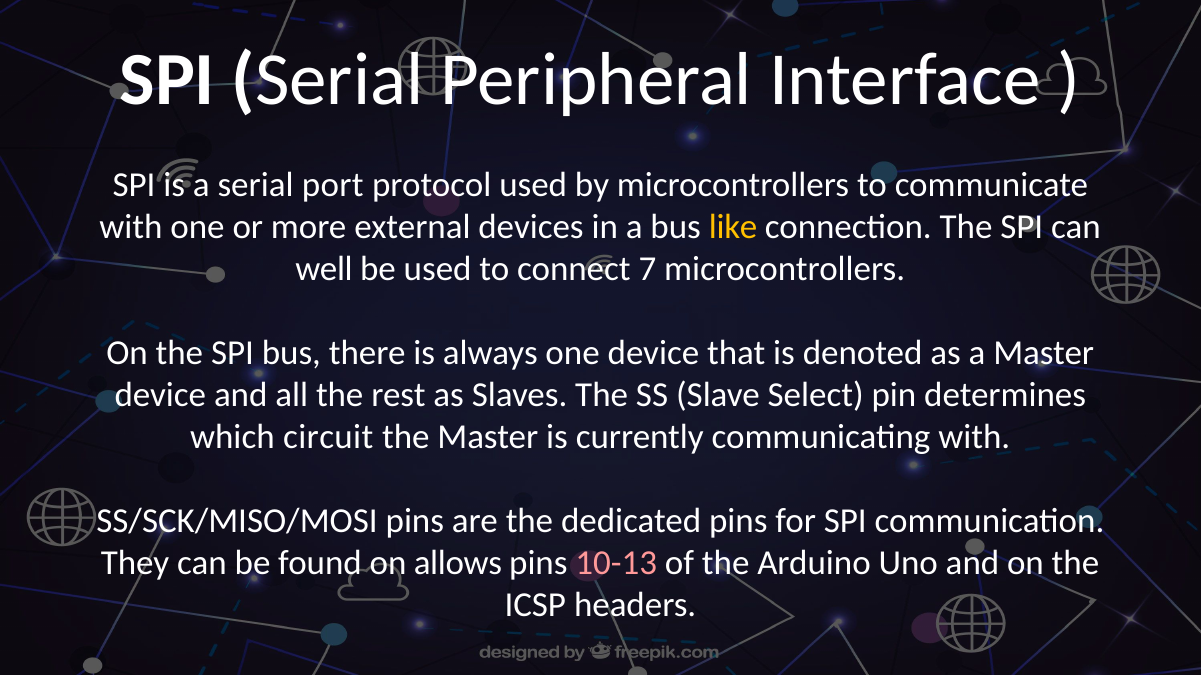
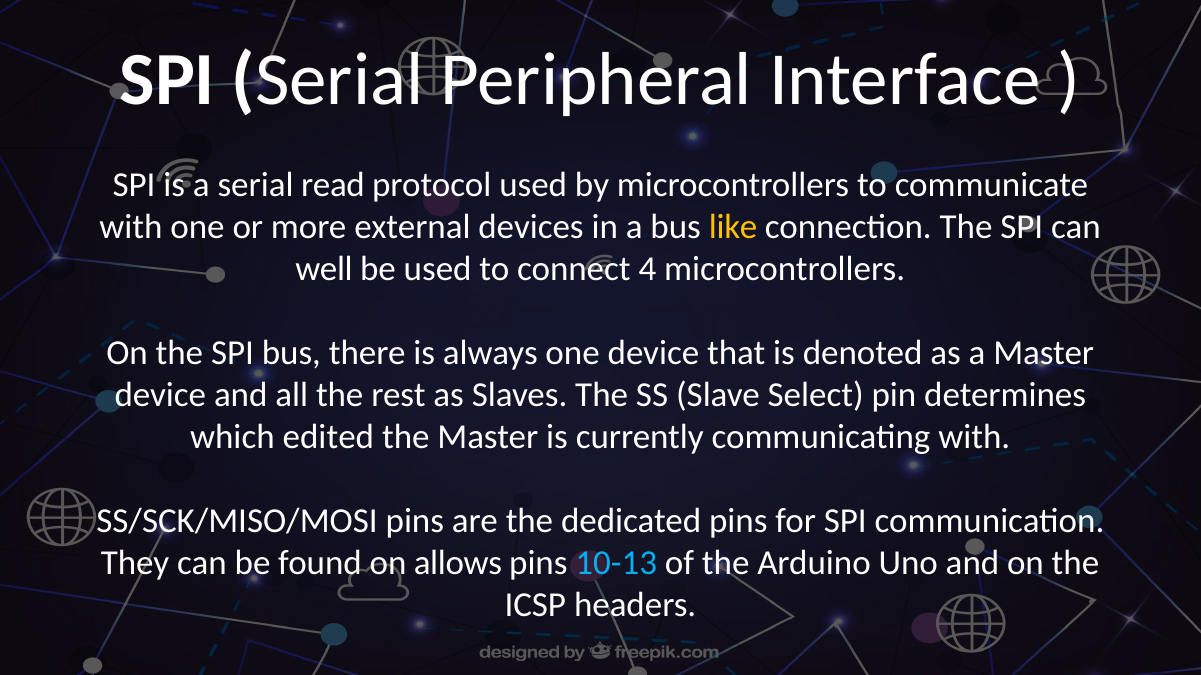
port: port -> read
7: 7 -> 4
circuit: circuit -> edited
10-13 colour: pink -> light blue
